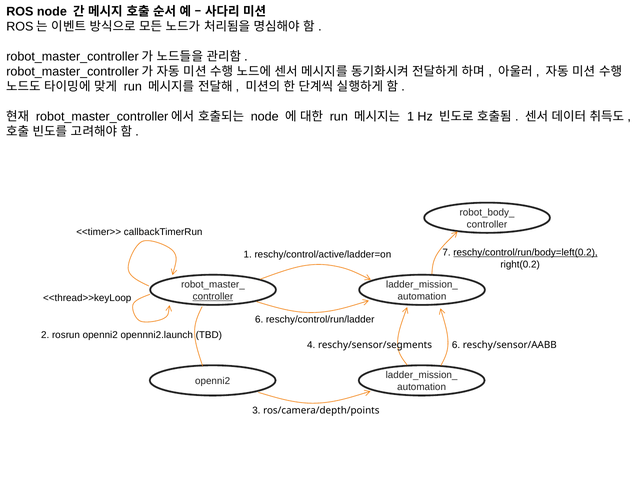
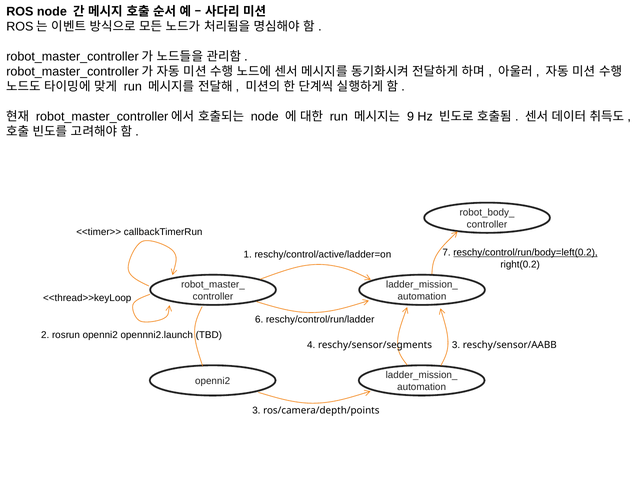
1 at (410, 117): 1 -> 9
controller at (213, 296) underline: present -> none
reschy/sensor/segments 6: 6 -> 3
